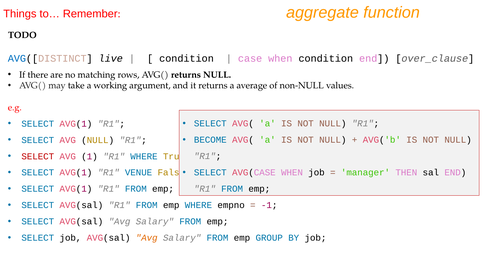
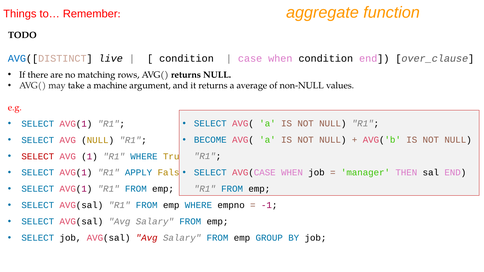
working: working -> machine
VENUE: VENUE -> APPLY
Avg at (147, 238) colour: orange -> red
